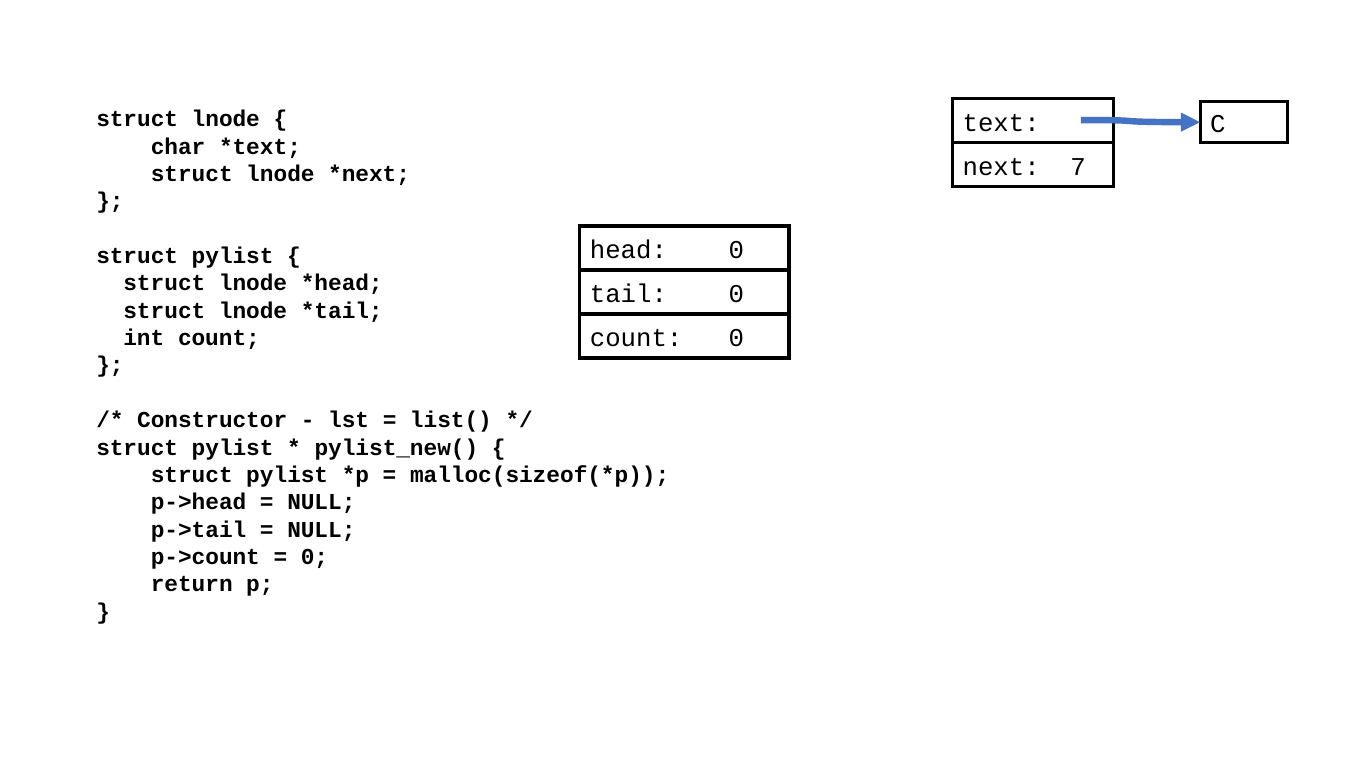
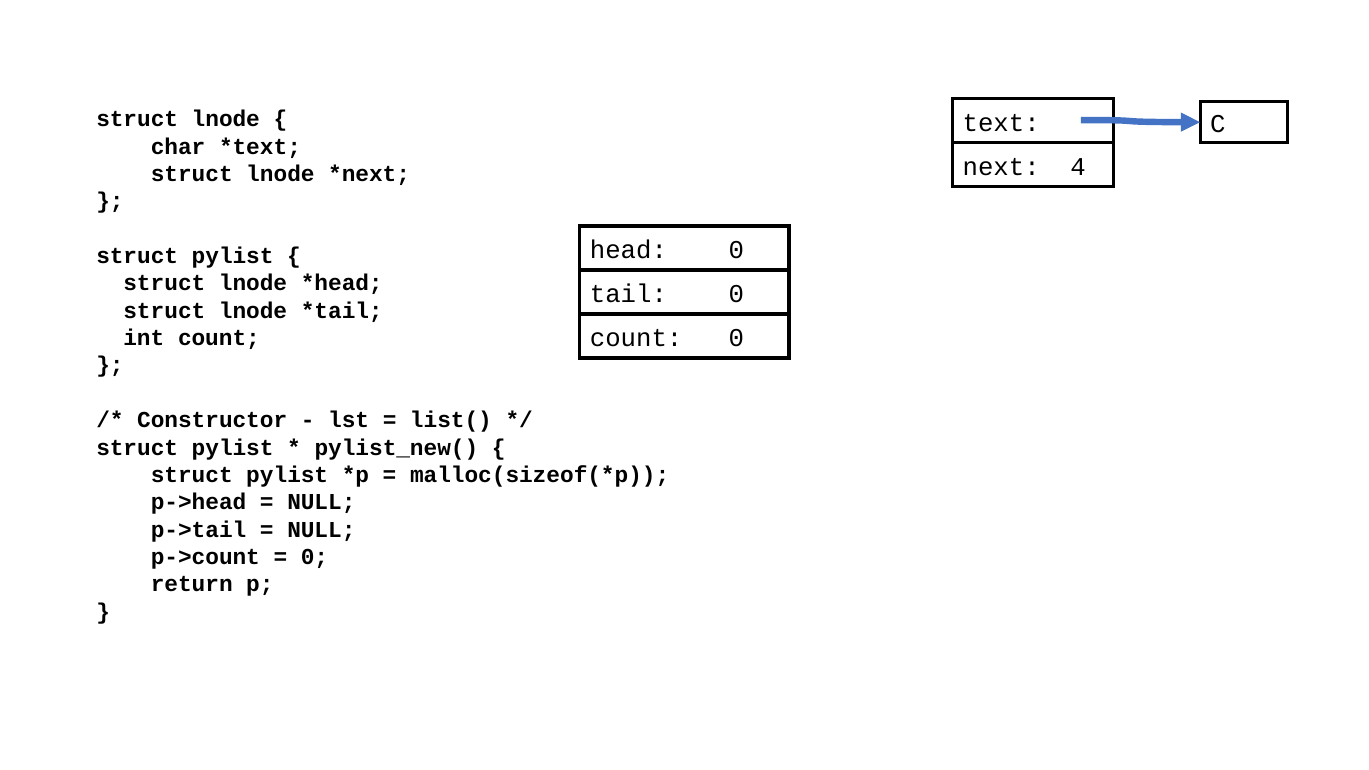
7: 7 -> 4
